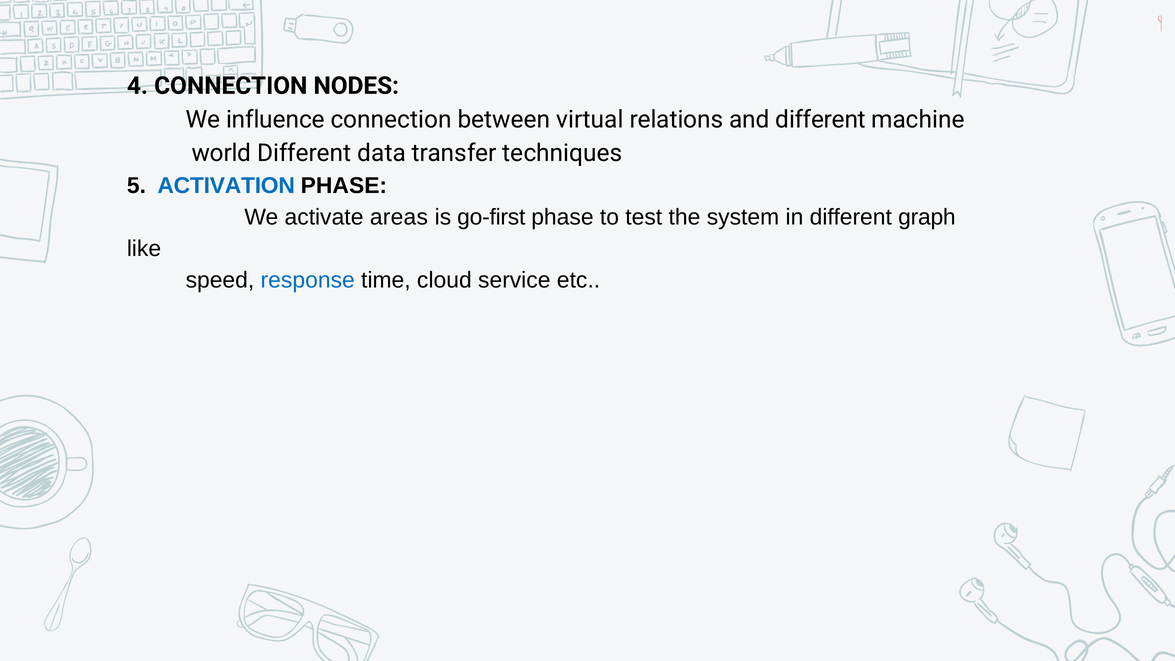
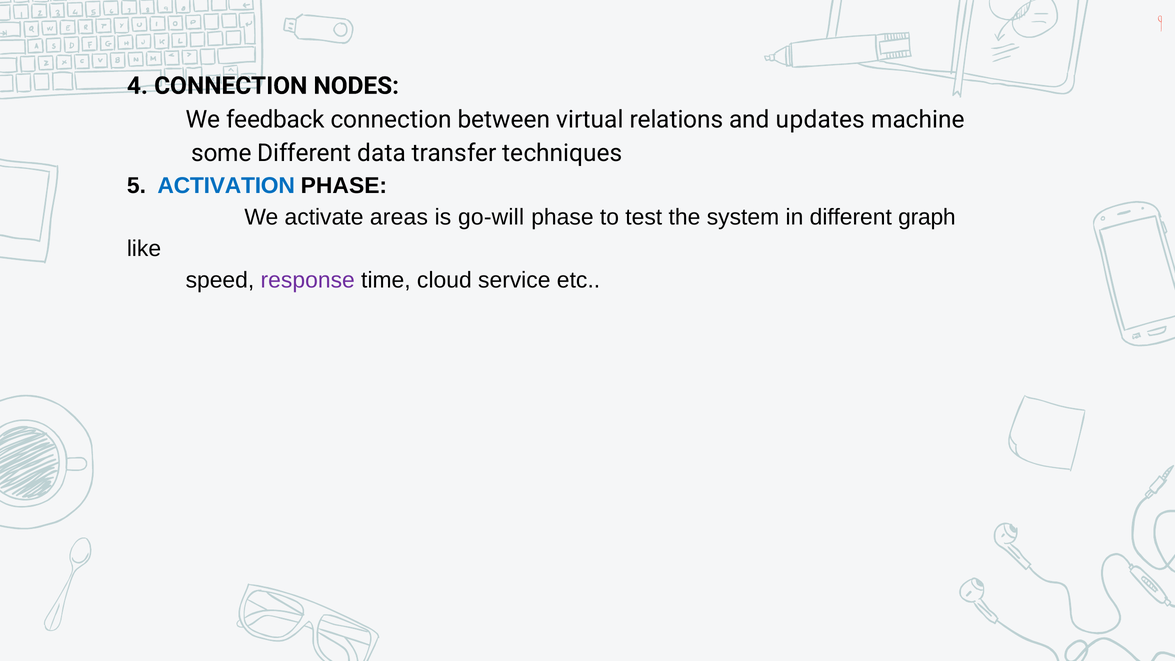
influence: influence -> feedback
and different: different -> updates
world: world -> some
go-first: go-first -> go-will
response colour: blue -> purple
